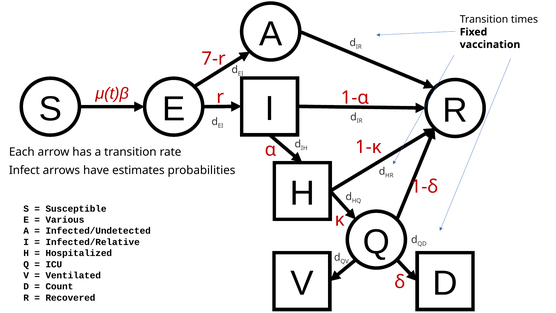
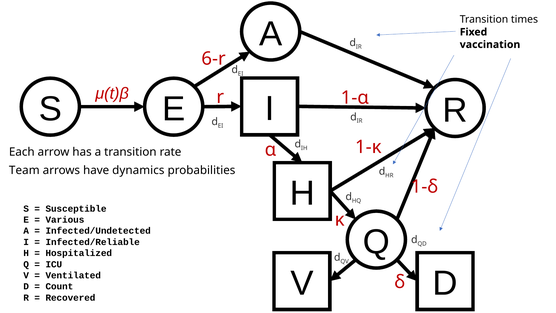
7-r: 7-r -> 6-r
Infect: Infect -> Team
estimates: estimates -> dynamics
Infected/Relative: Infected/Relative -> Infected/Reliable
